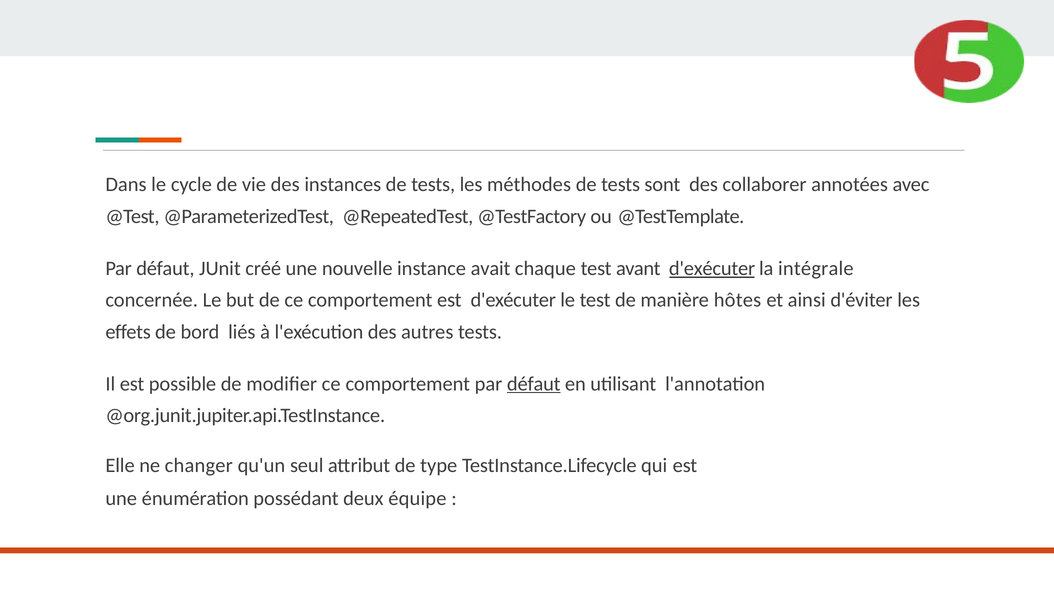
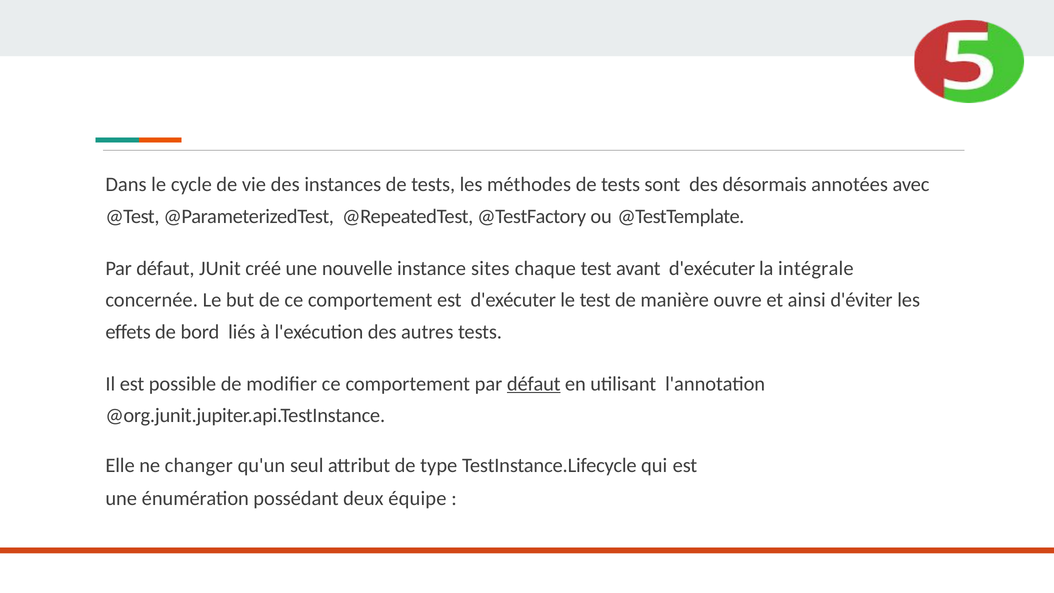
collaborer: collaborer -> désormais
avait: avait -> sites
d'exécuter at (712, 268) underline: present -> none
hôtes: hôtes -> ouvre
